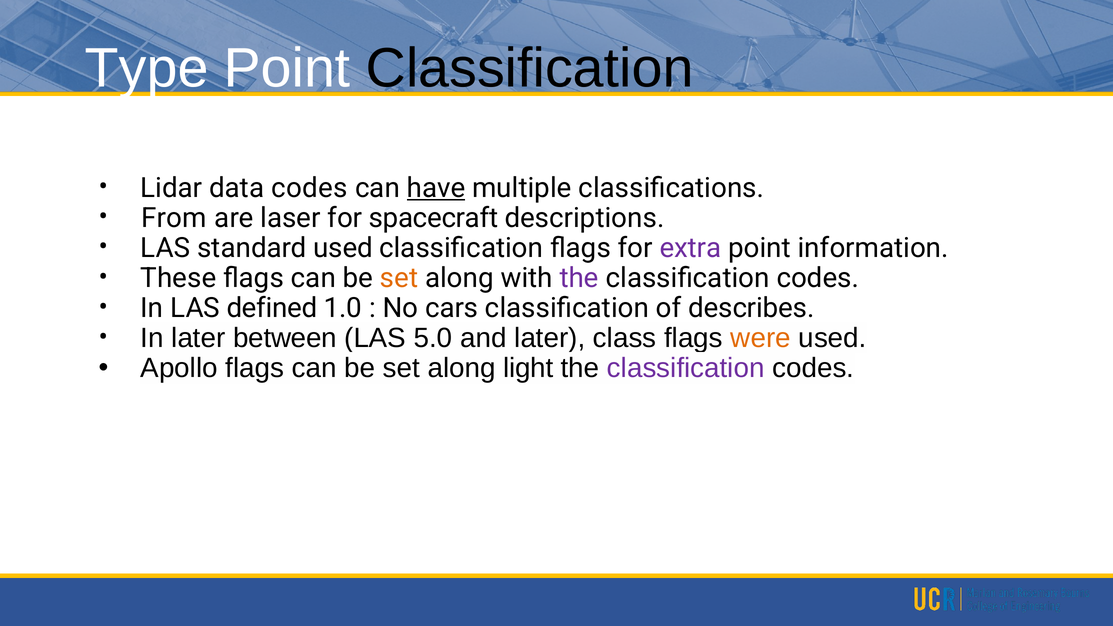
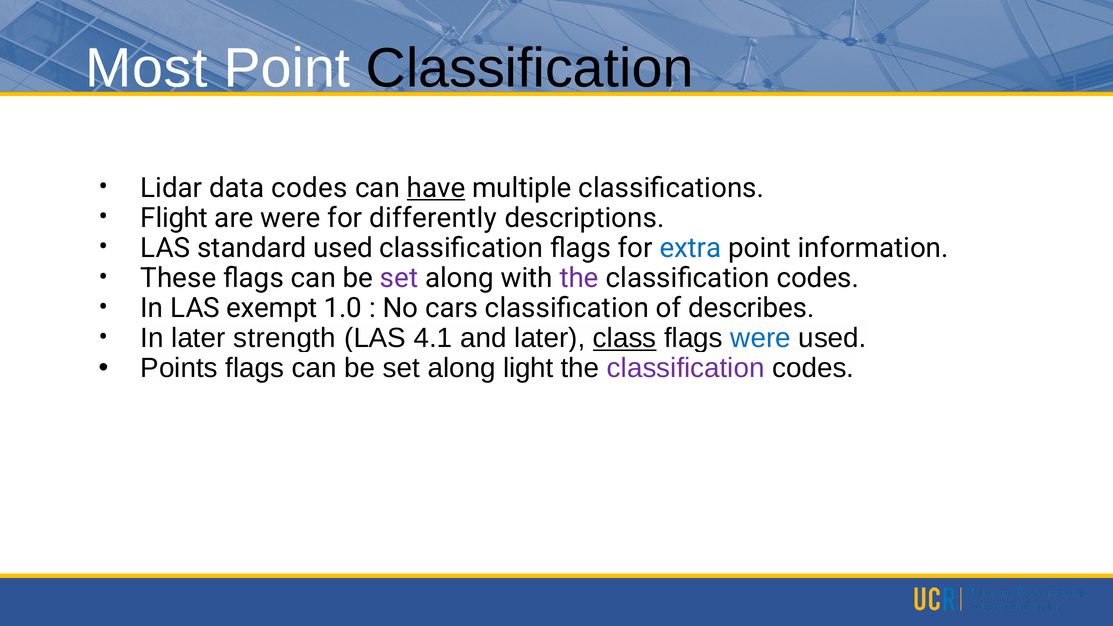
Type: Type -> Most
From: From -> Flight
are laser: laser -> were
spacecraft: spacecraft -> differently
extra colour: purple -> blue
set at (399, 278) colour: orange -> purple
defined: defined -> exempt
between: between -> strength
5.0: 5.0 -> 4.1
class underline: none -> present
were at (761, 338) colour: orange -> blue
Apollo: Apollo -> Points
